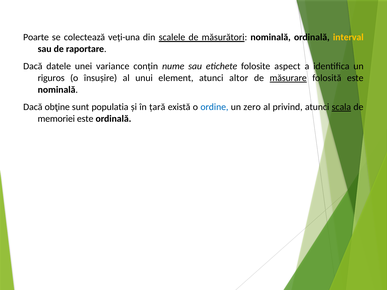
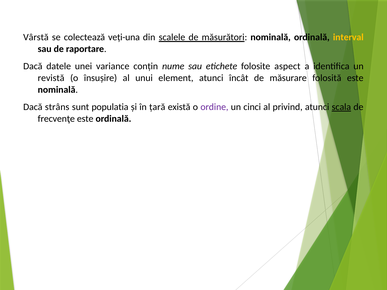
Poarte: Poarte -> Vârstă
riguros: riguros -> revistă
altor: altor -> încât
măsurare underline: present -> none
obţine: obţine -> strâns
ordine colour: blue -> purple
zero: zero -> cinci
memoriei: memoriei -> frecvenţe
